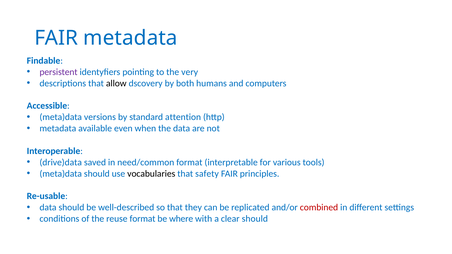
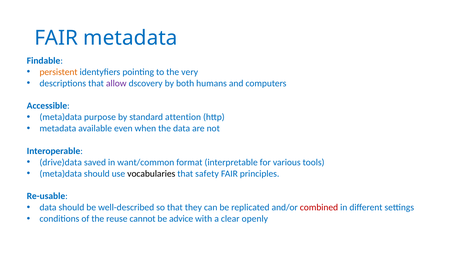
persistent colour: purple -> orange
allow colour: black -> purple
versions: versions -> purpose
need/common: need/common -> want/common
reuse format: format -> cannot
where: where -> advice
clear should: should -> openly
